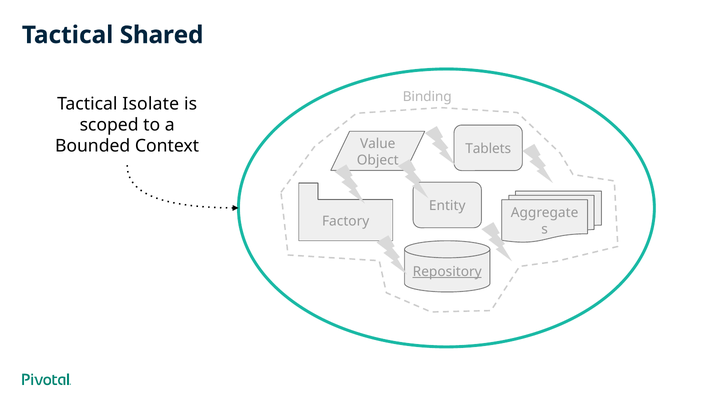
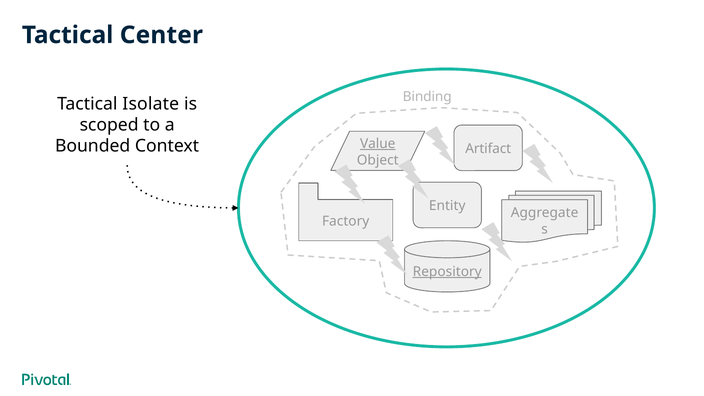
Shared: Shared -> Center
Value underline: none -> present
Tablets: Tablets -> Artifact
